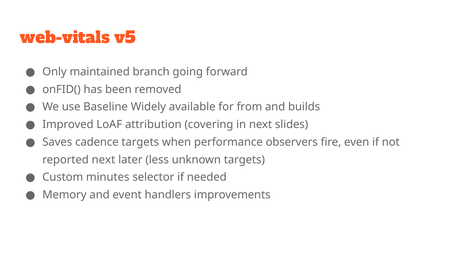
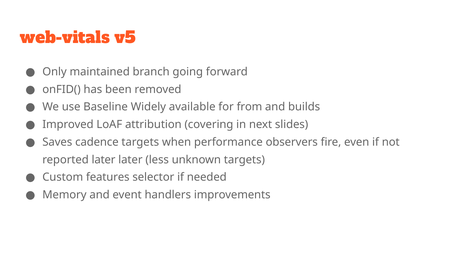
reported next: next -> later
minutes: minutes -> features
